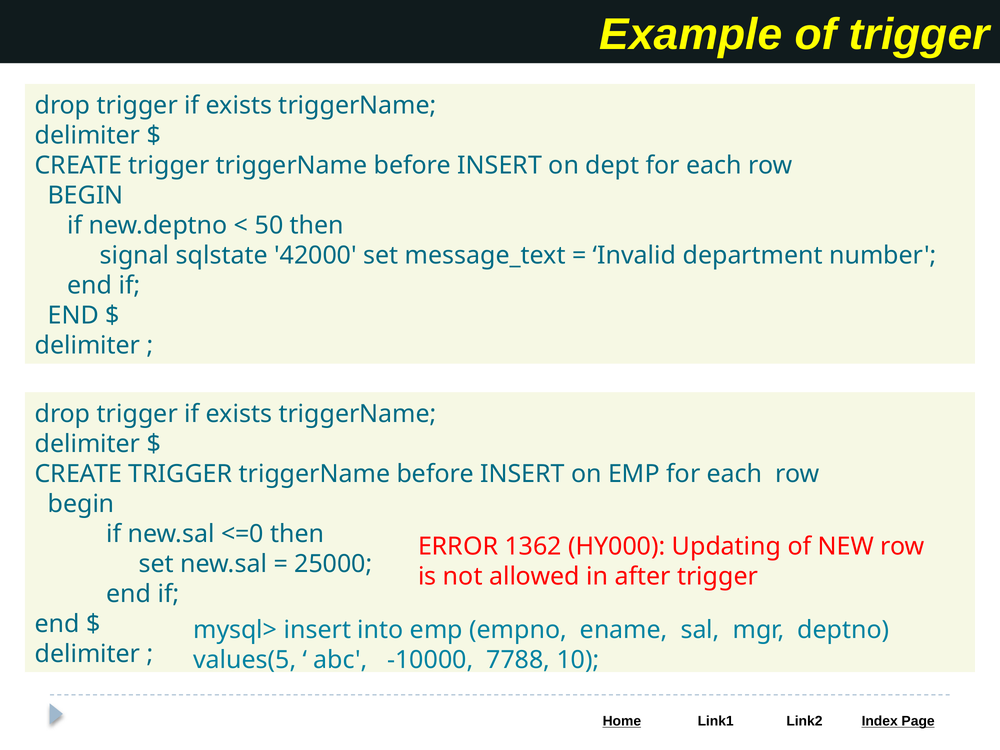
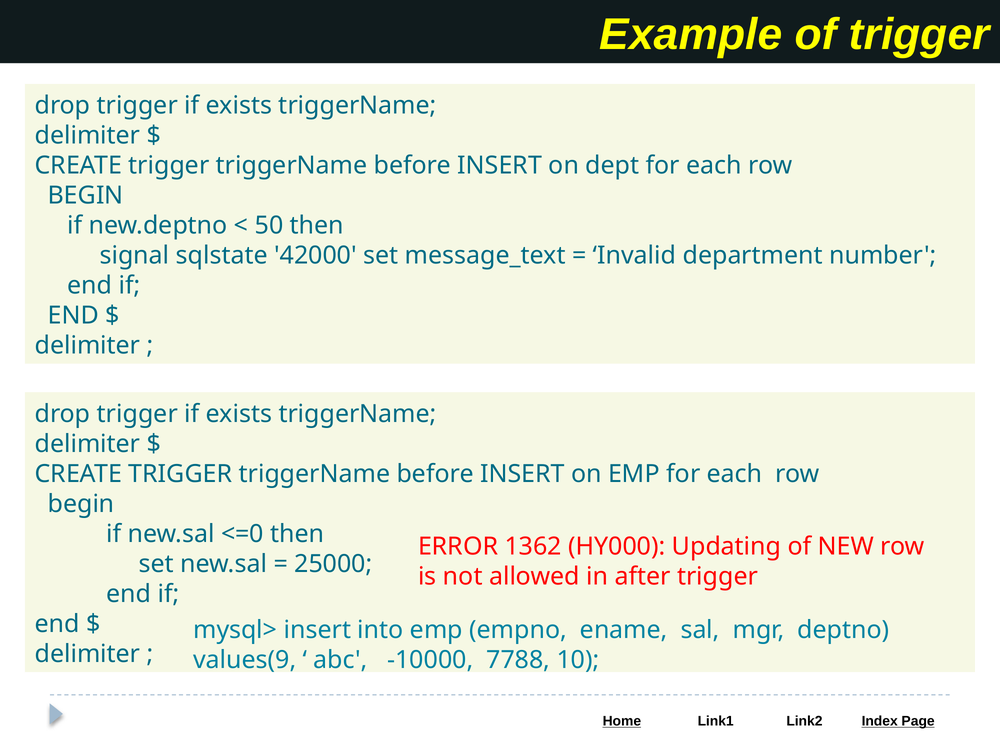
values(5: values(5 -> values(9
